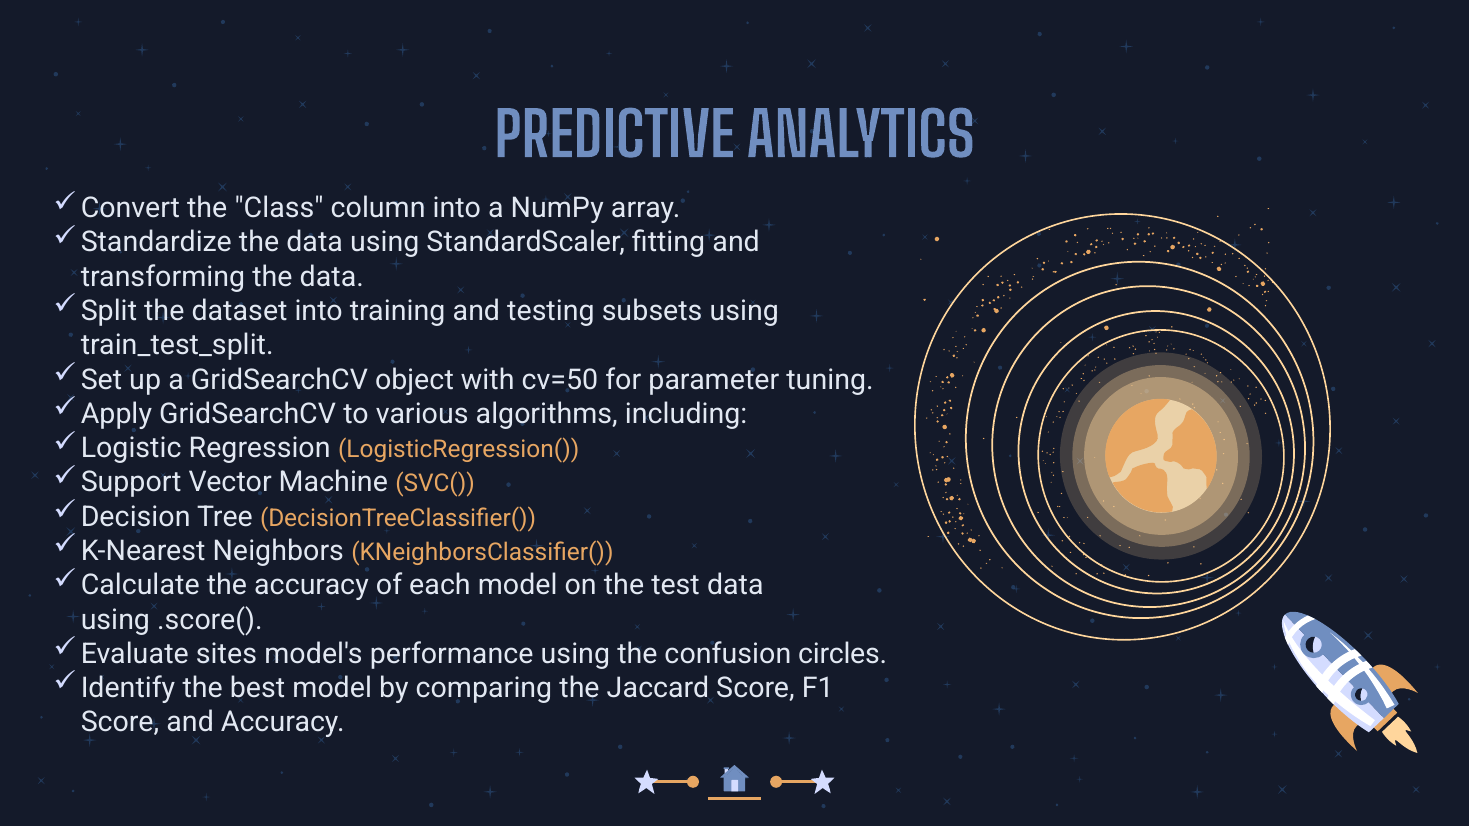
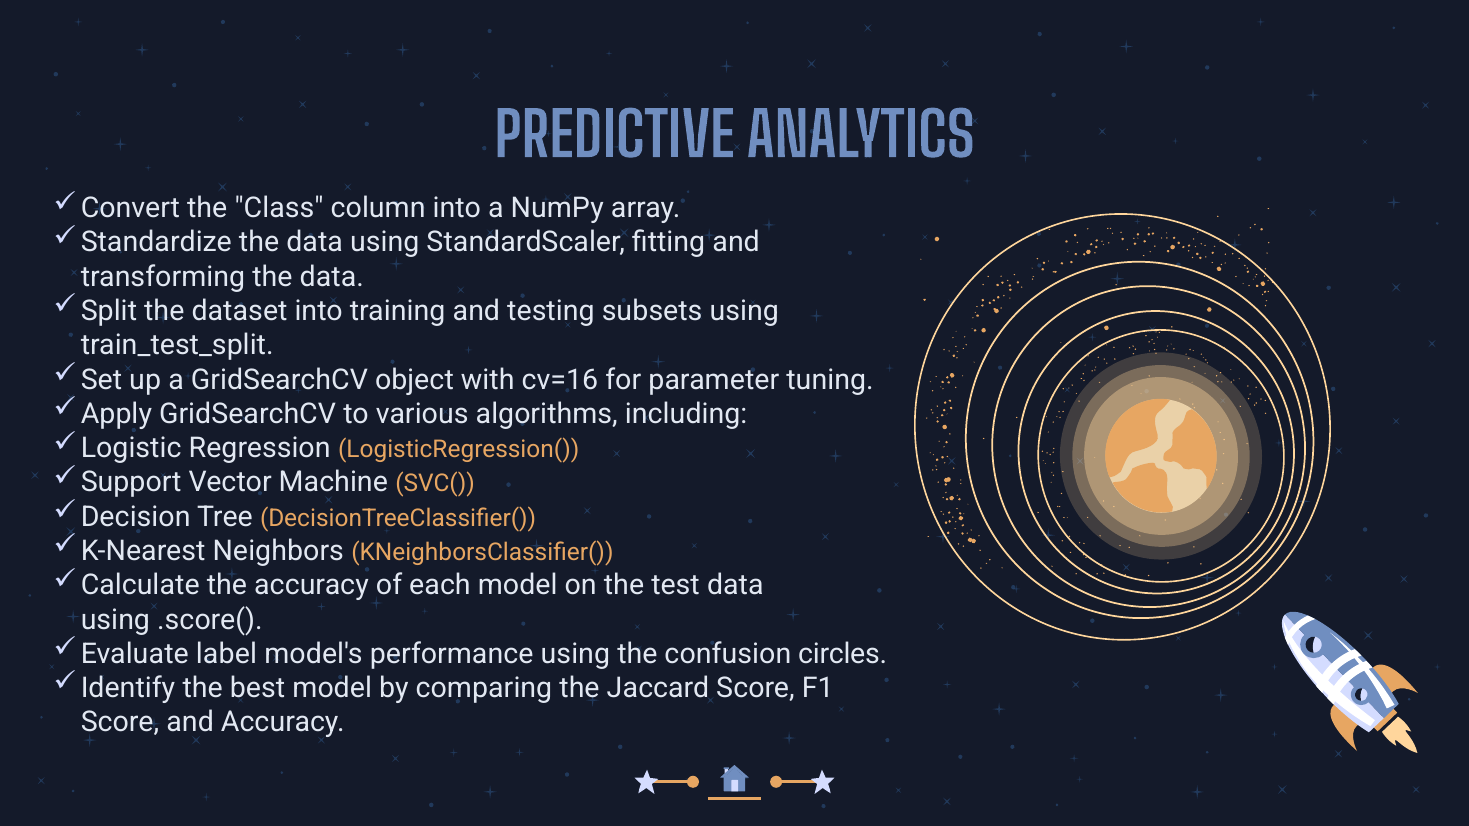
cv=50: cv=50 -> cv=16
sites: sites -> label
